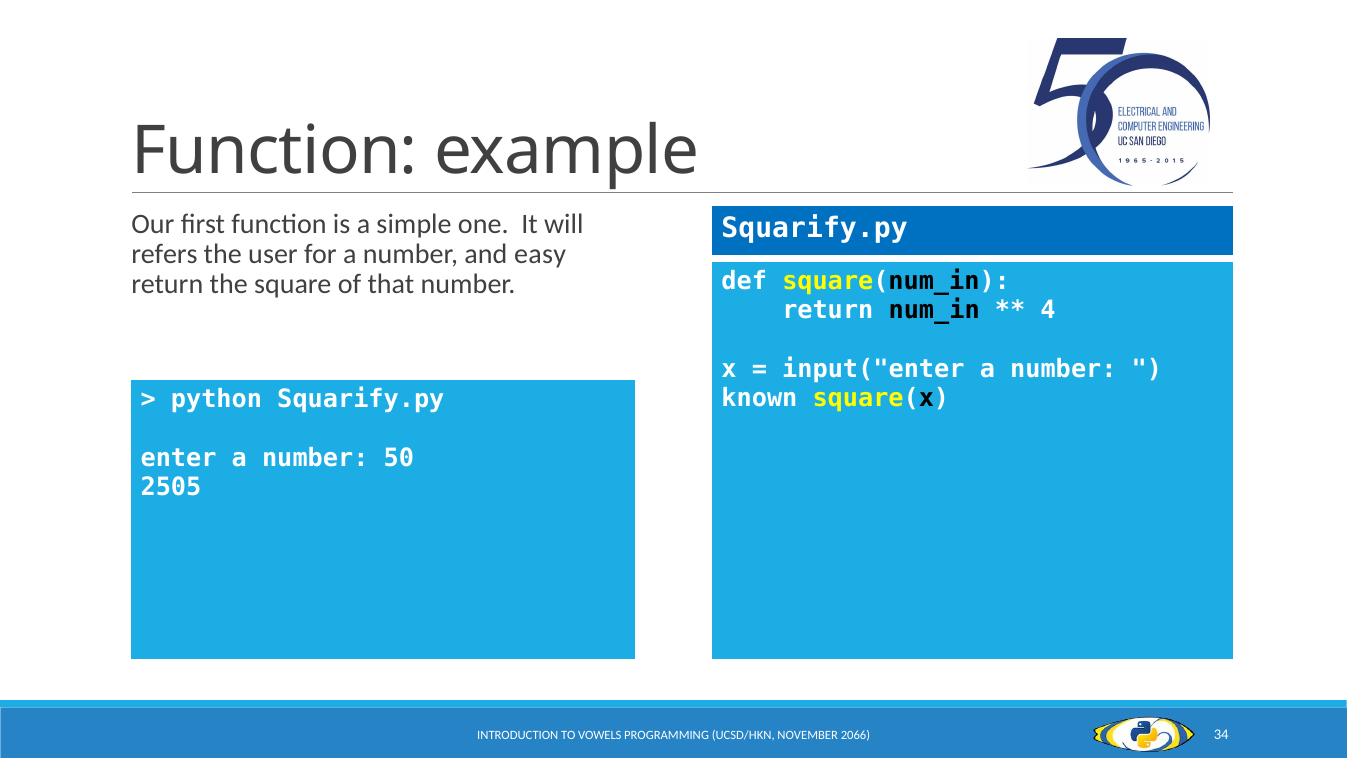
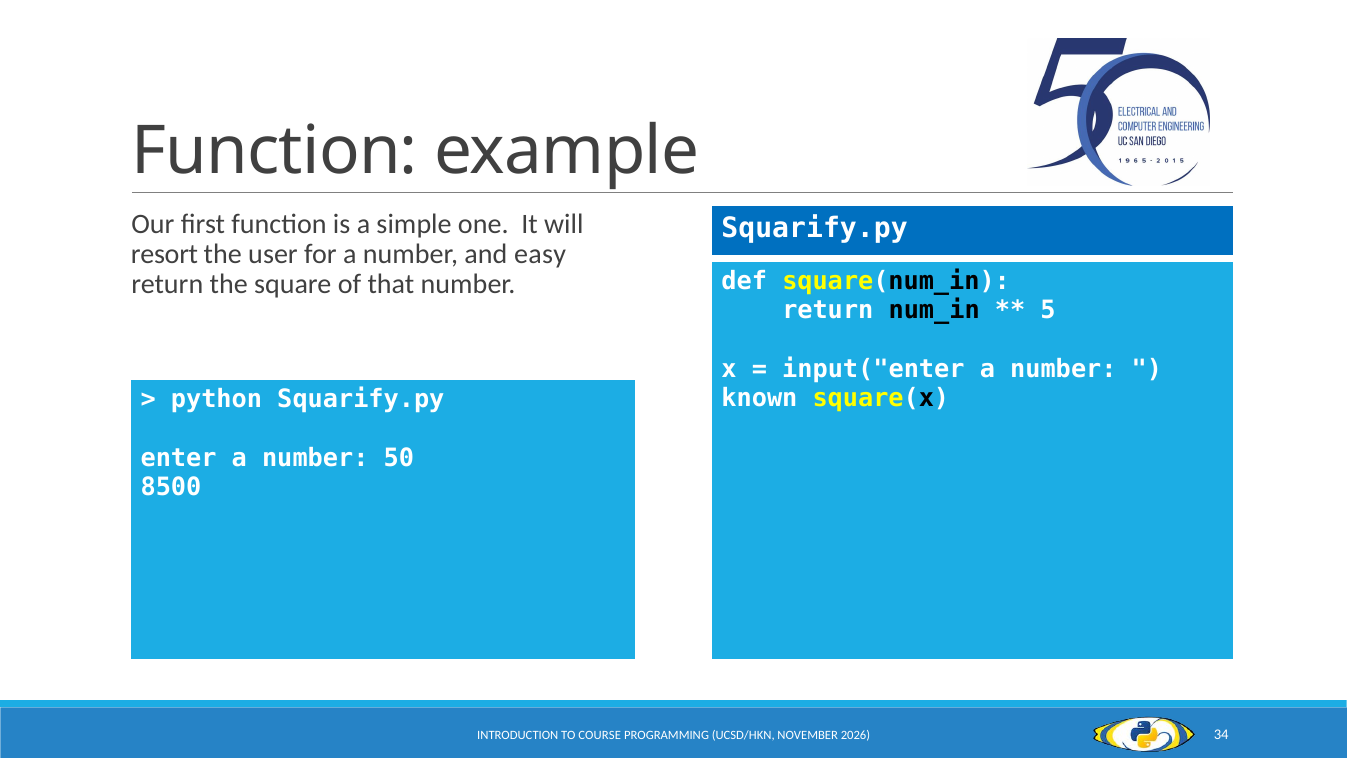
refers: refers -> resort
4: 4 -> 5
2505: 2505 -> 8500
VOWELS: VOWELS -> COURSE
2066: 2066 -> 2026
